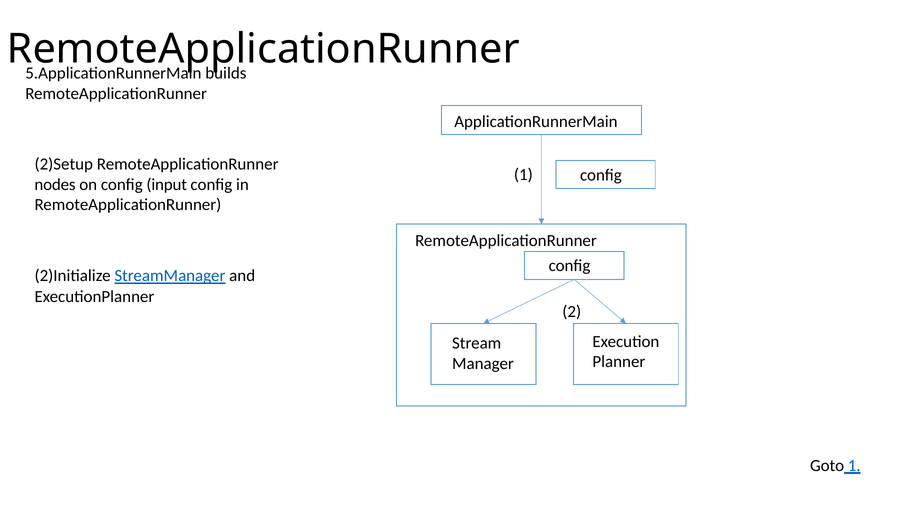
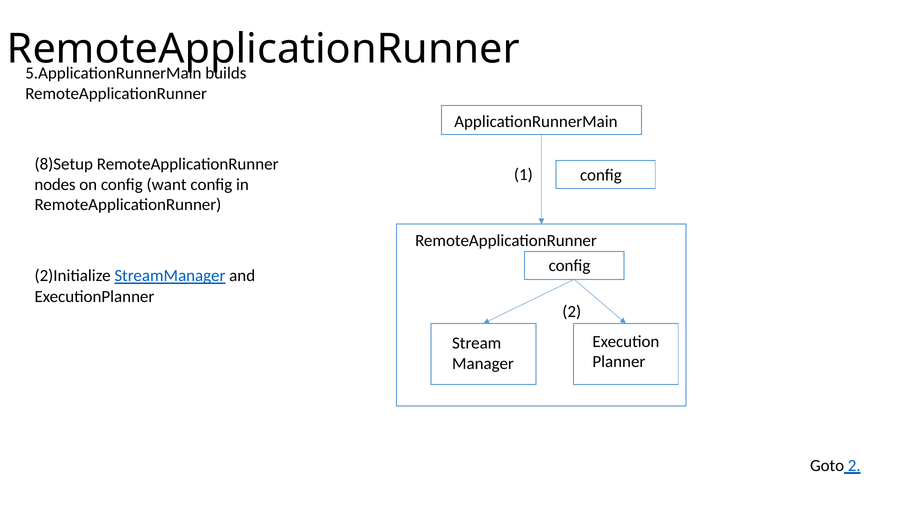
2)Setup: 2)Setup -> 8)Setup
input: input -> want
Goto 1: 1 -> 2
